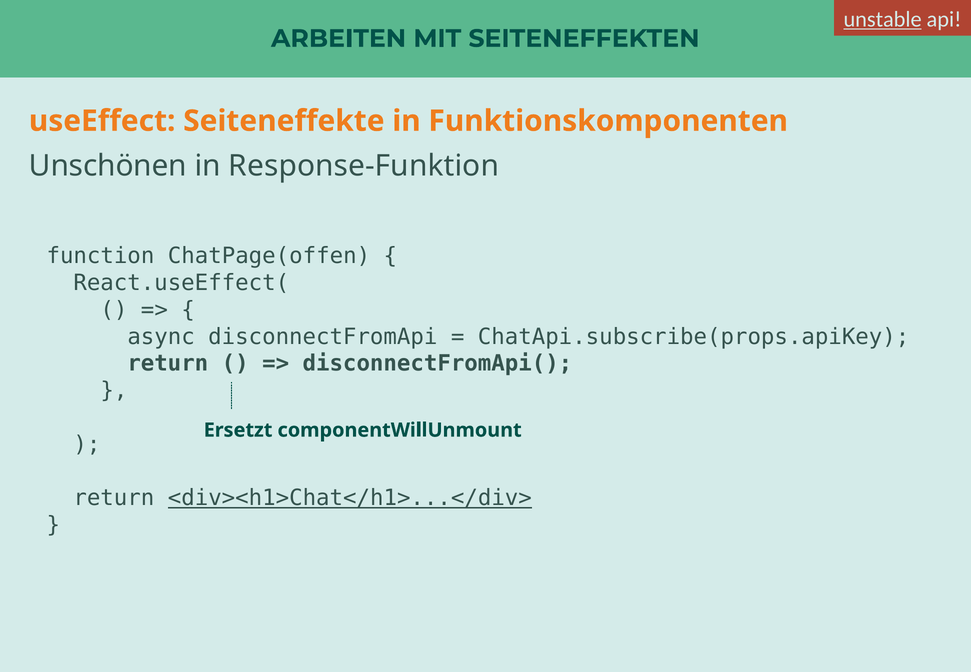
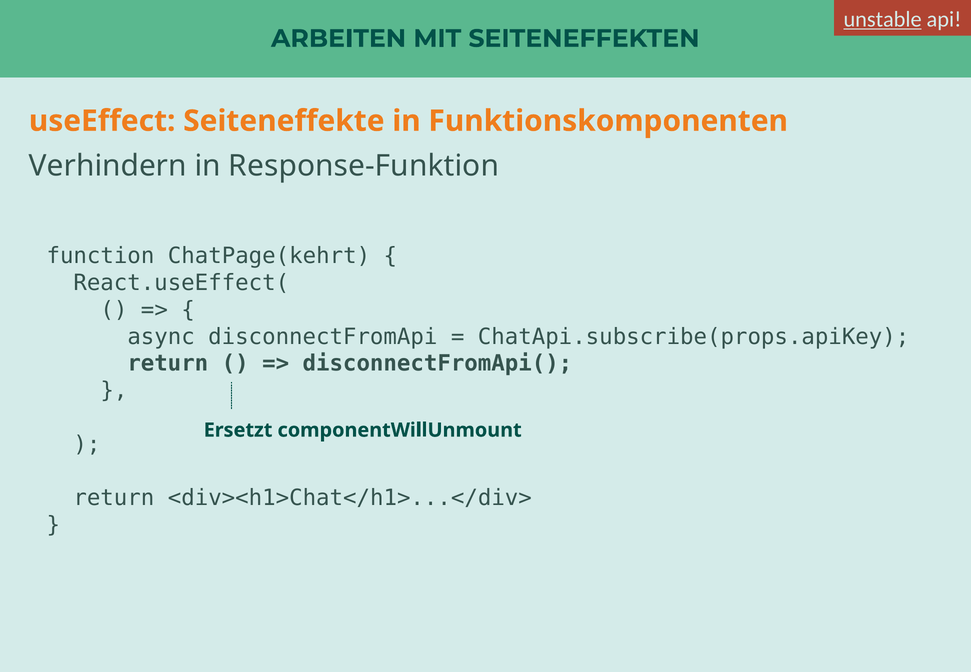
Unschönen: Unschönen -> Verhindern
ChatPage(offen: ChatPage(offen -> ChatPage(kehrt
<div><h1>Chat</h1>...</div> underline: present -> none
